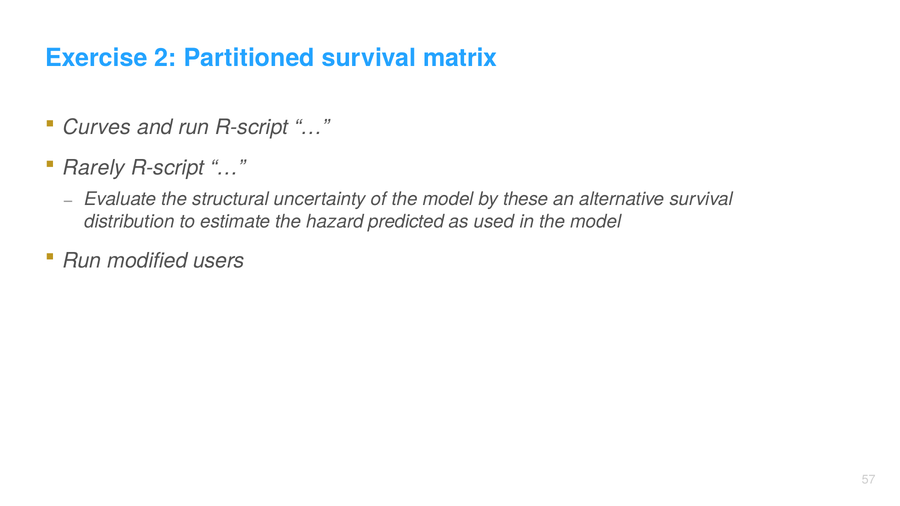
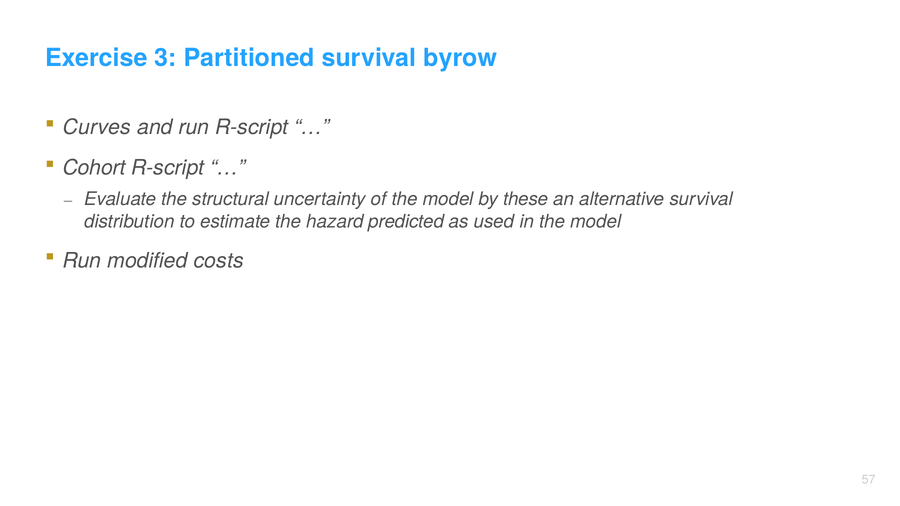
2: 2 -> 3
matrix: matrix -> byrow
Rarely: Rarely -> Cohort
users: users -> costs
